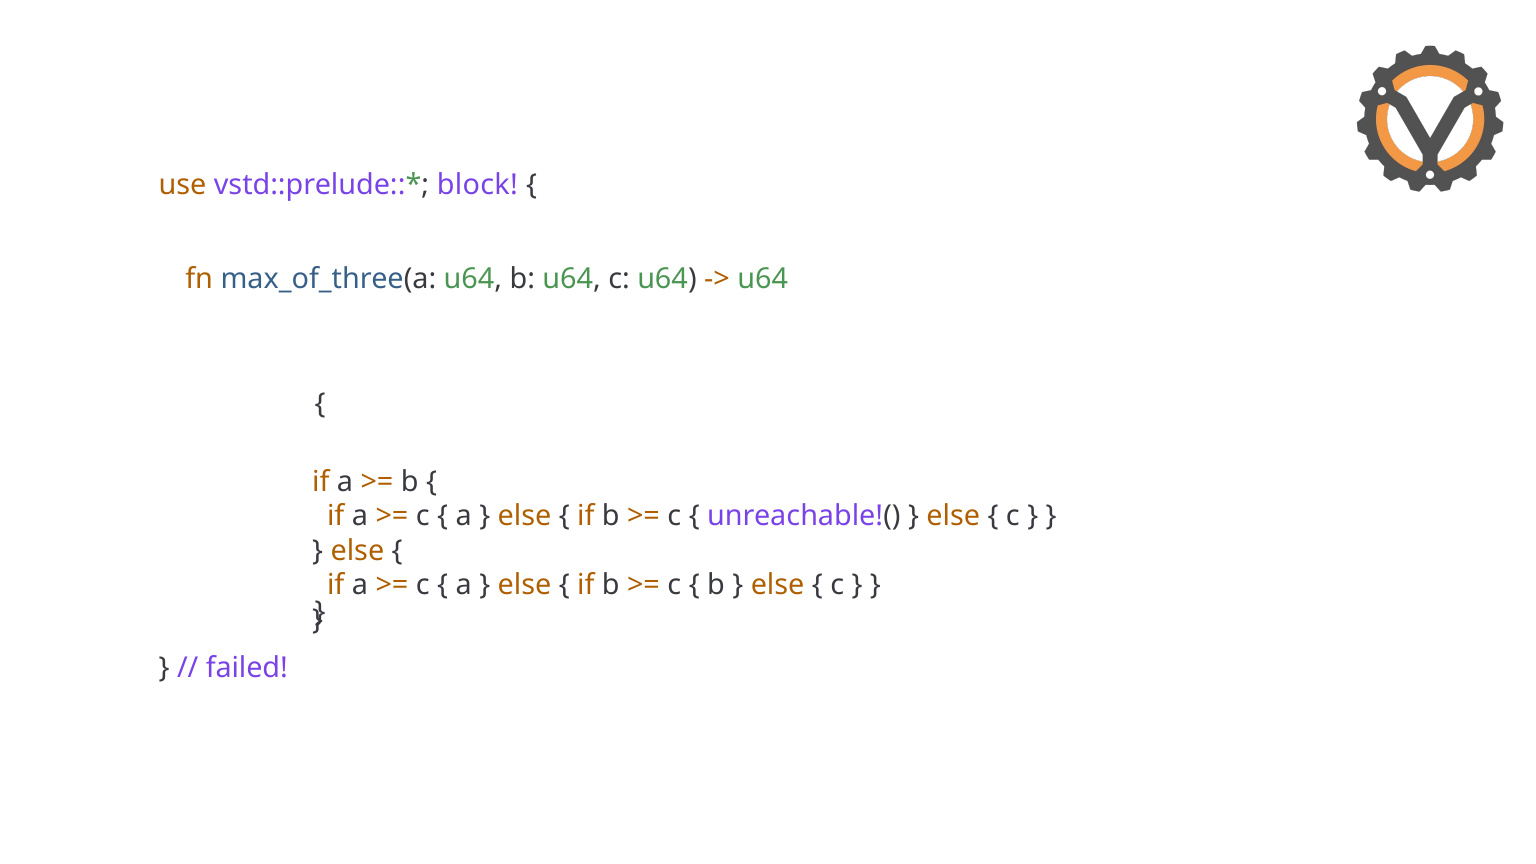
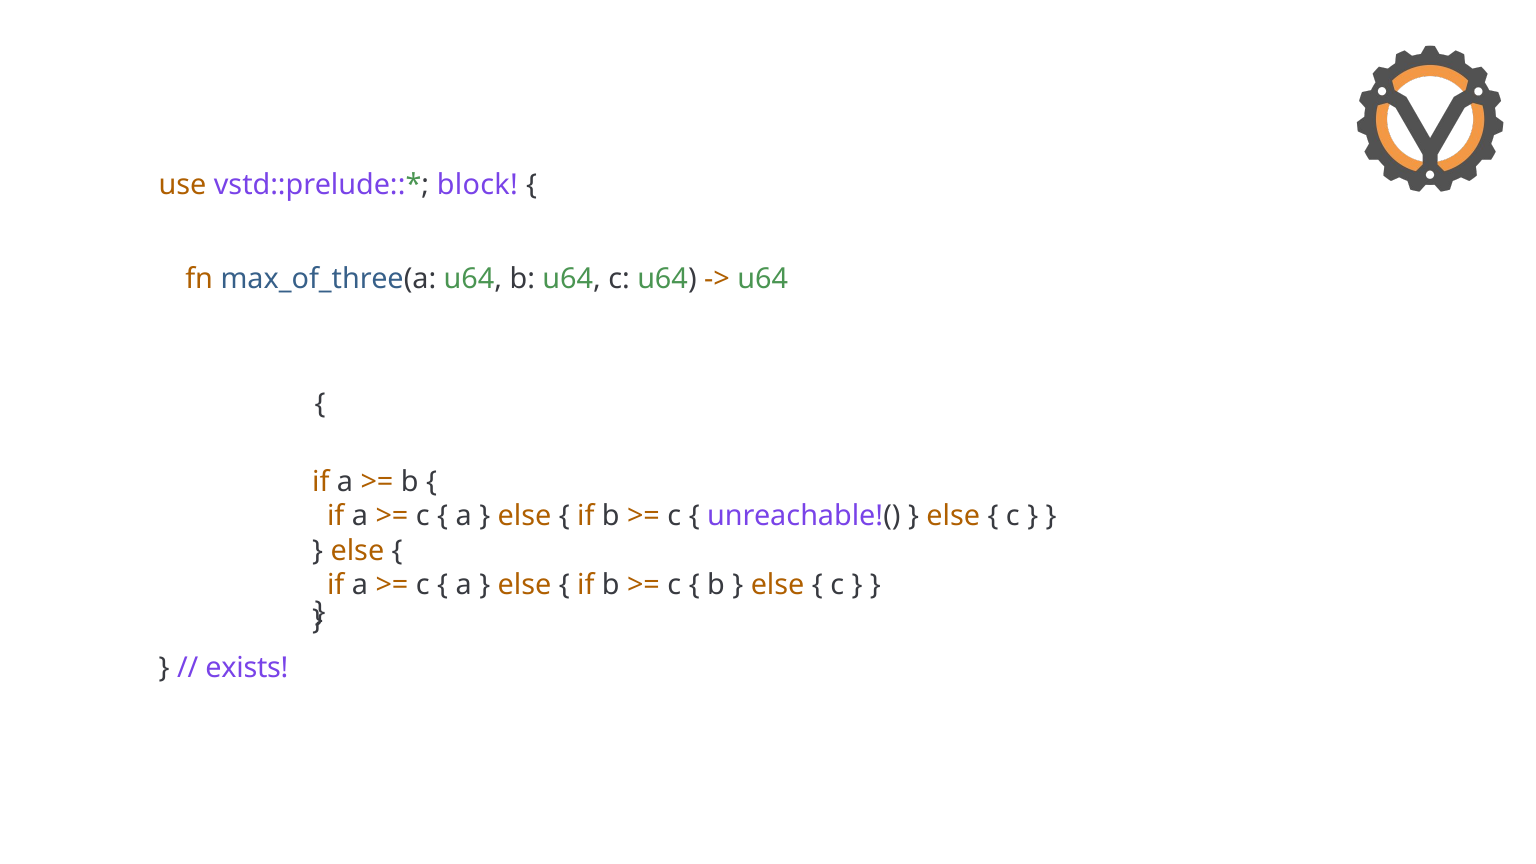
failed: failed -> exists
